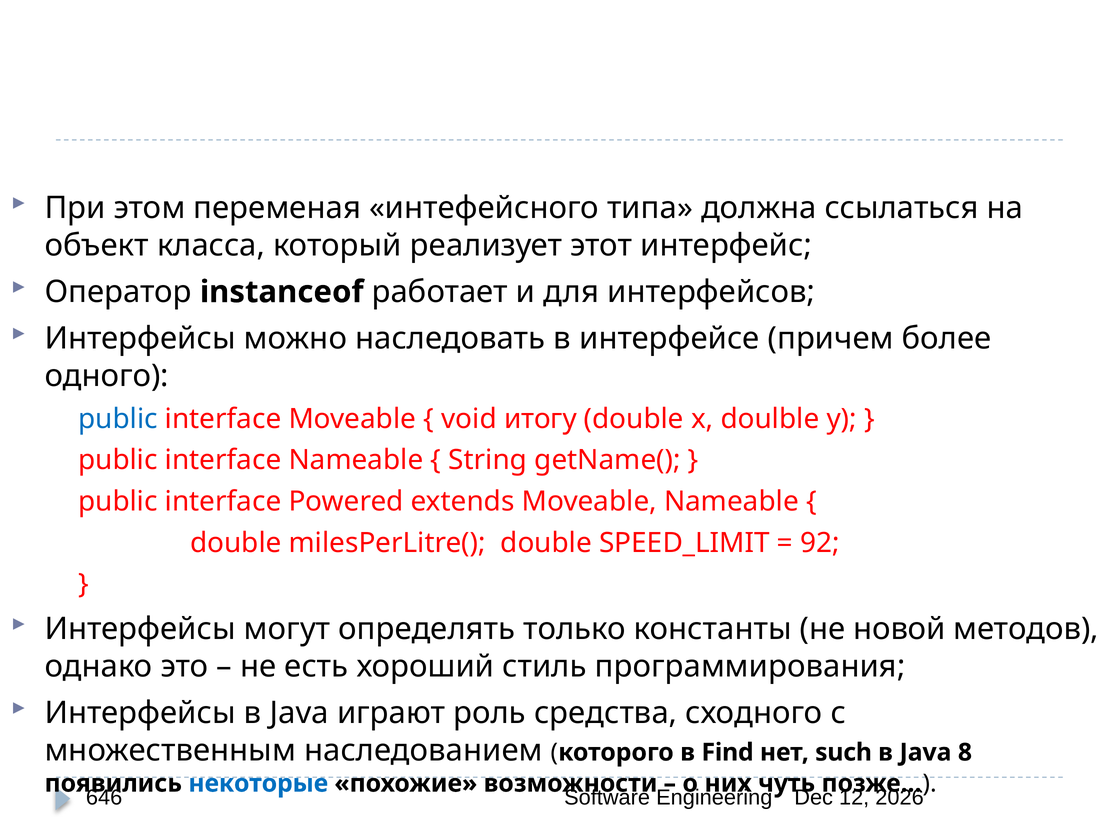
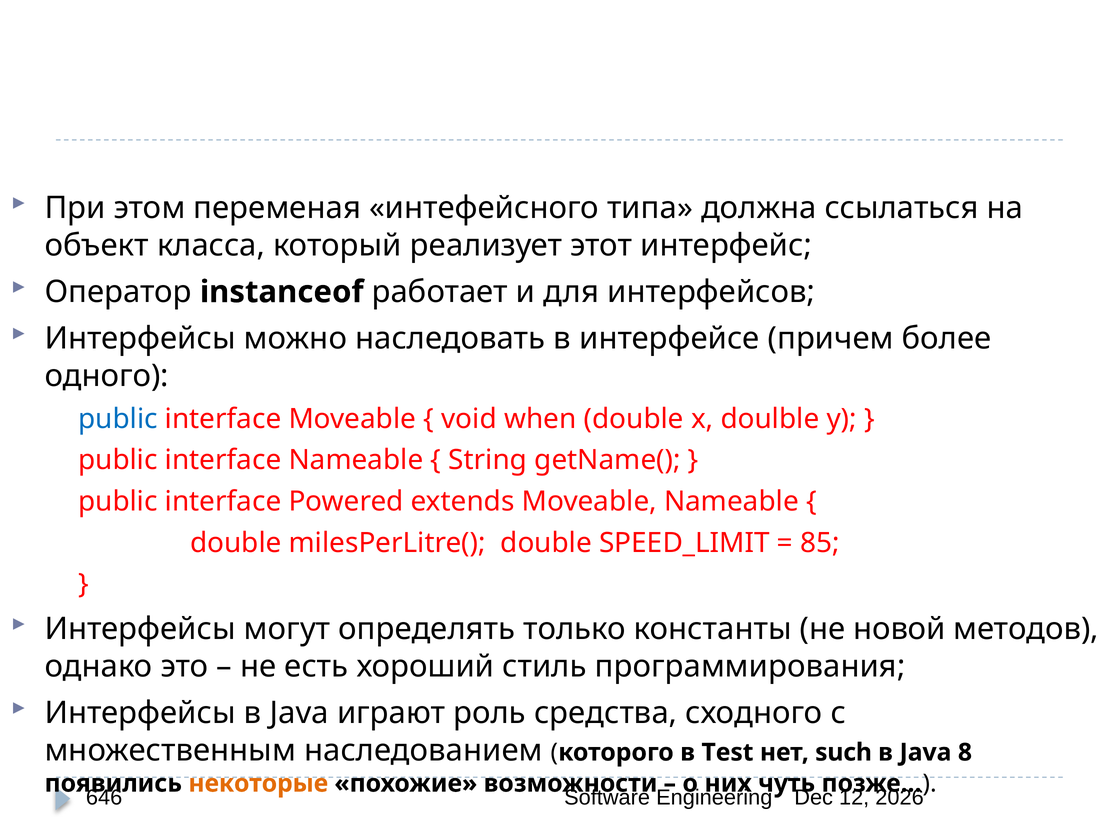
итогу: итогу -> when
92: 92 -> 85
Find: Find -> Test
некоторые colour: blue -> orange
